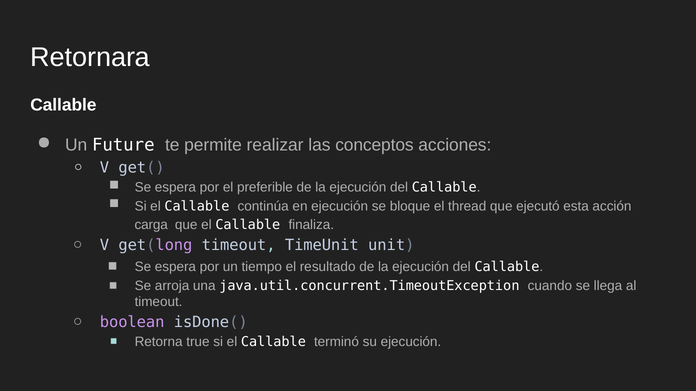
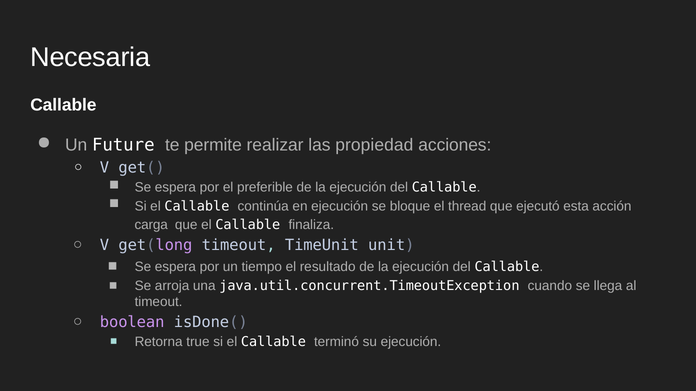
Retornara: Retornara -> Necesaria
conceptos: conceptos -> propiedad
